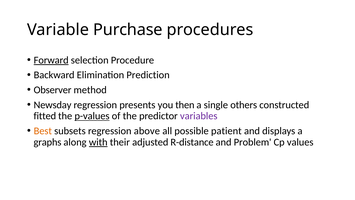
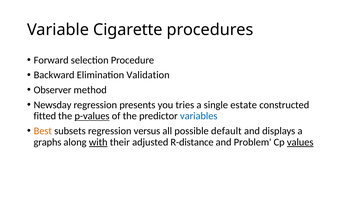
Purchase: Purchase -> Cigarette
Forward underline: present -> none
Prediction: Prediction -> Validation
then: then -> tries
others: others -> estate
variables colour: purple -> blue
above: above -> versus
patient: patient -> default
values underline: none -> present
